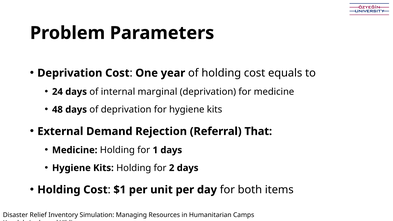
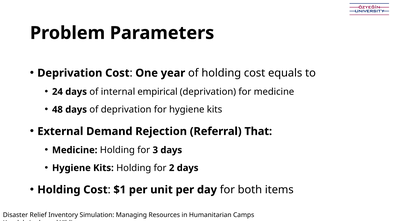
marginal: marginal -> empirical
1: 1 -> 3
